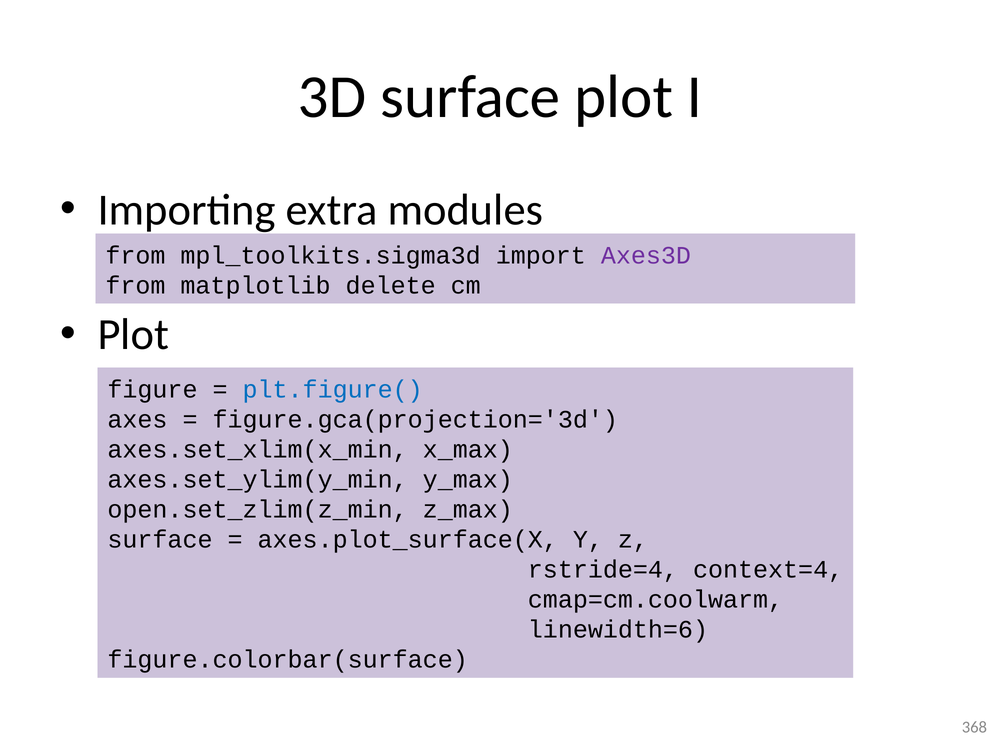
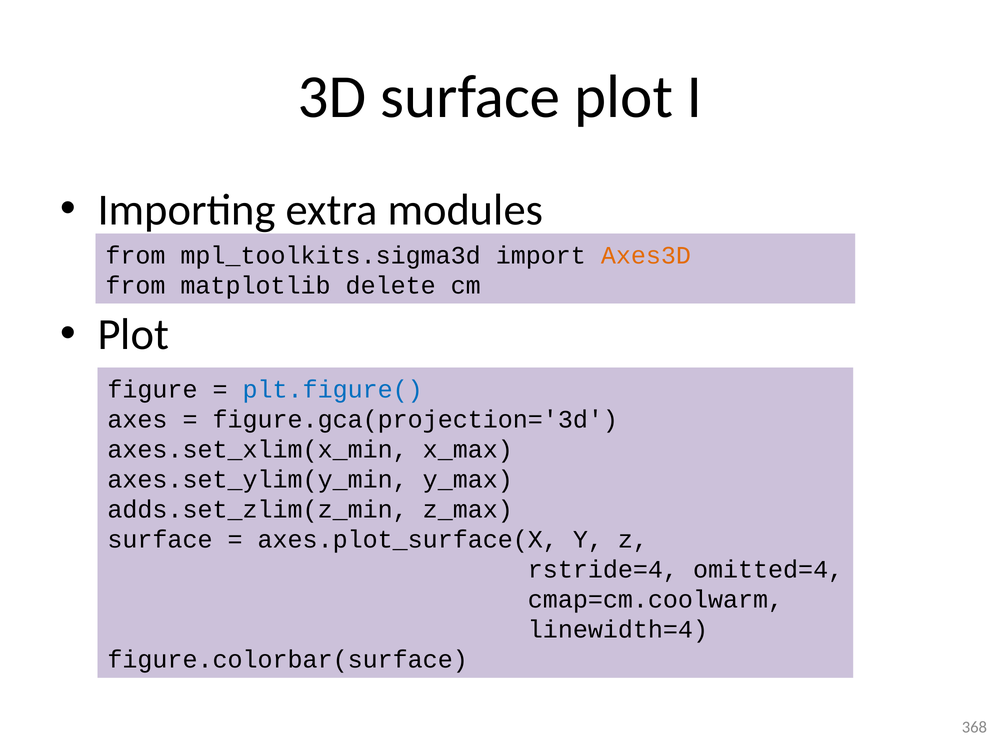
Axes3D colour: purple -> orange
open.set_zlim(z_min: open.set_zlim(z_min -> adds.set_zlim(z_min
context=4: context=4 -> omitted=4
linewidth=6: linewidth=6 -> linewidth=4
